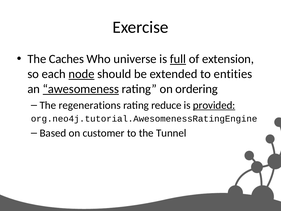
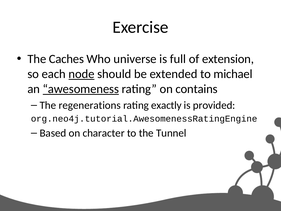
full underline: present -> none
entities: entities -> michael
ordering: ordering -> contains
reduce: reduce -> exactly
provided underline: present -> none
customer: customer -> character
